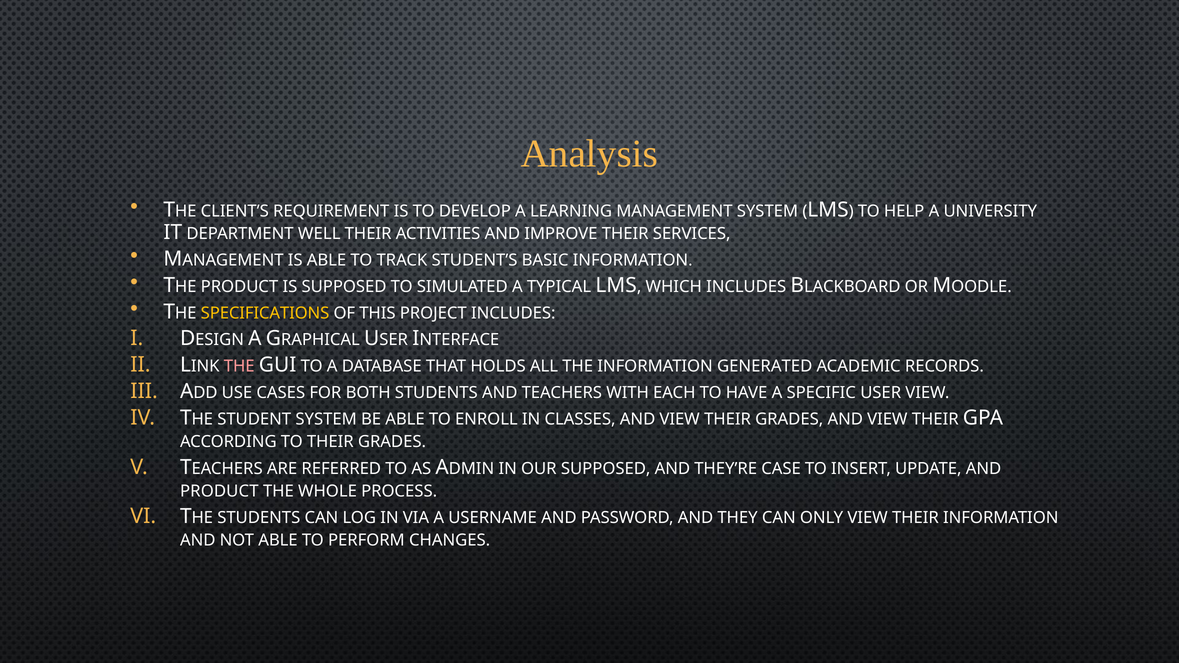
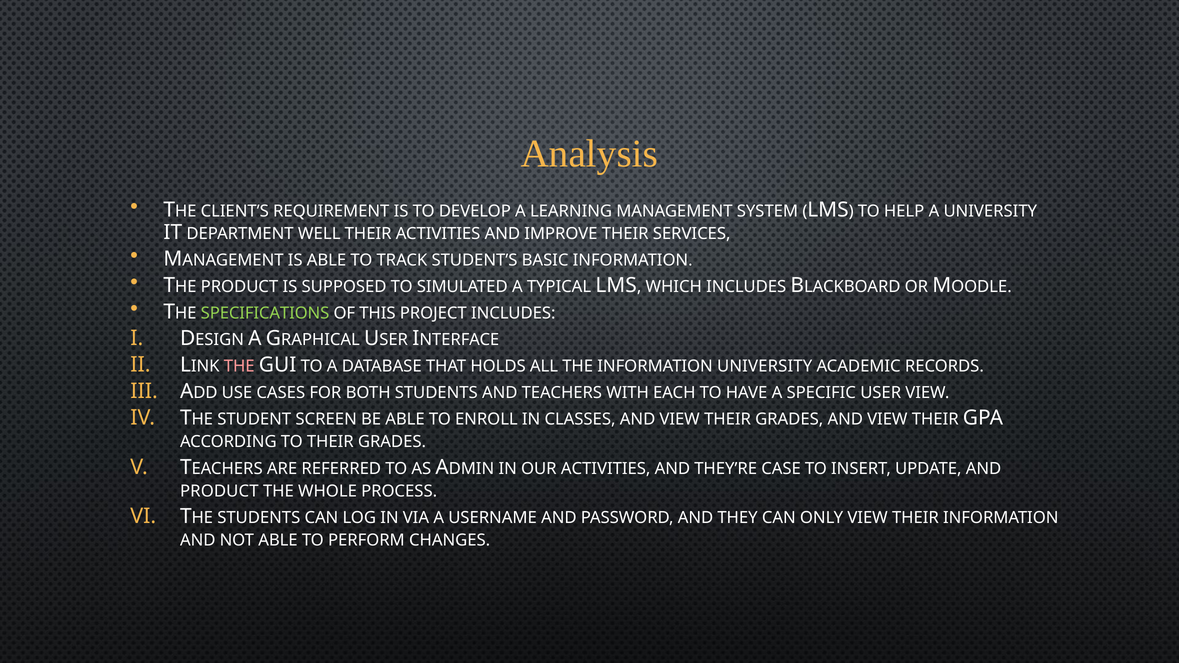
SPECIFICATIONS colour: yellow -> light green
INFORMATION GENERATED: GENERATED -> UNIVERSITY
STUDENT SYSTEM: SYSTEM -> SCREEN
OUR SUPPOSED: SUPPOSED -> ACTIVITIES
